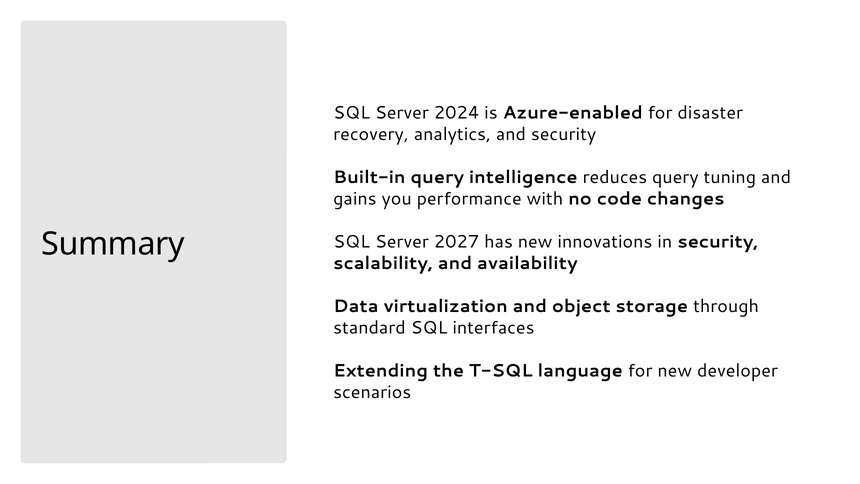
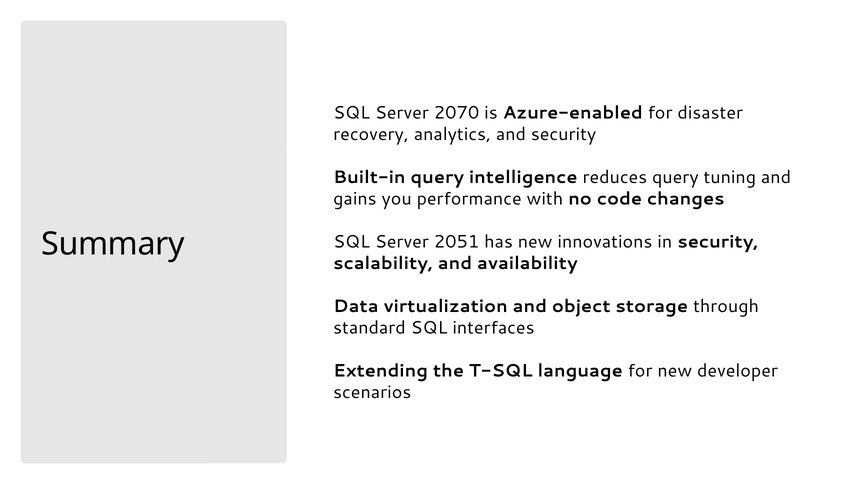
2024: 2024 -> 2070
2027: 2027 -> 2051
